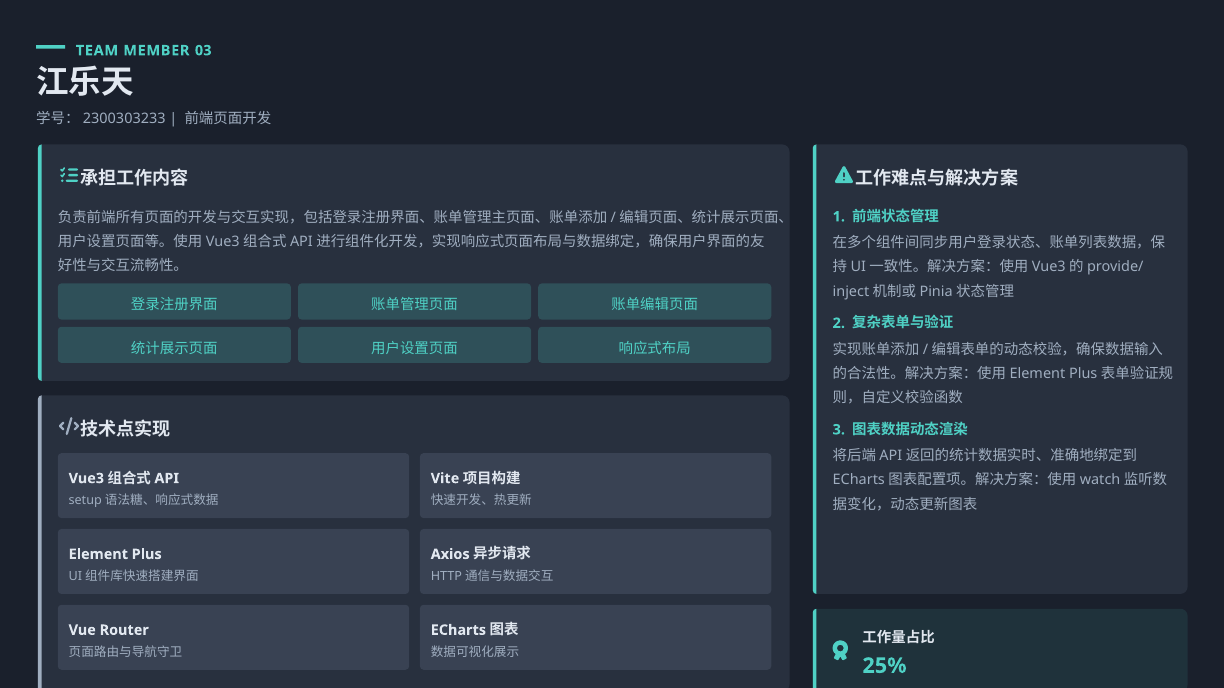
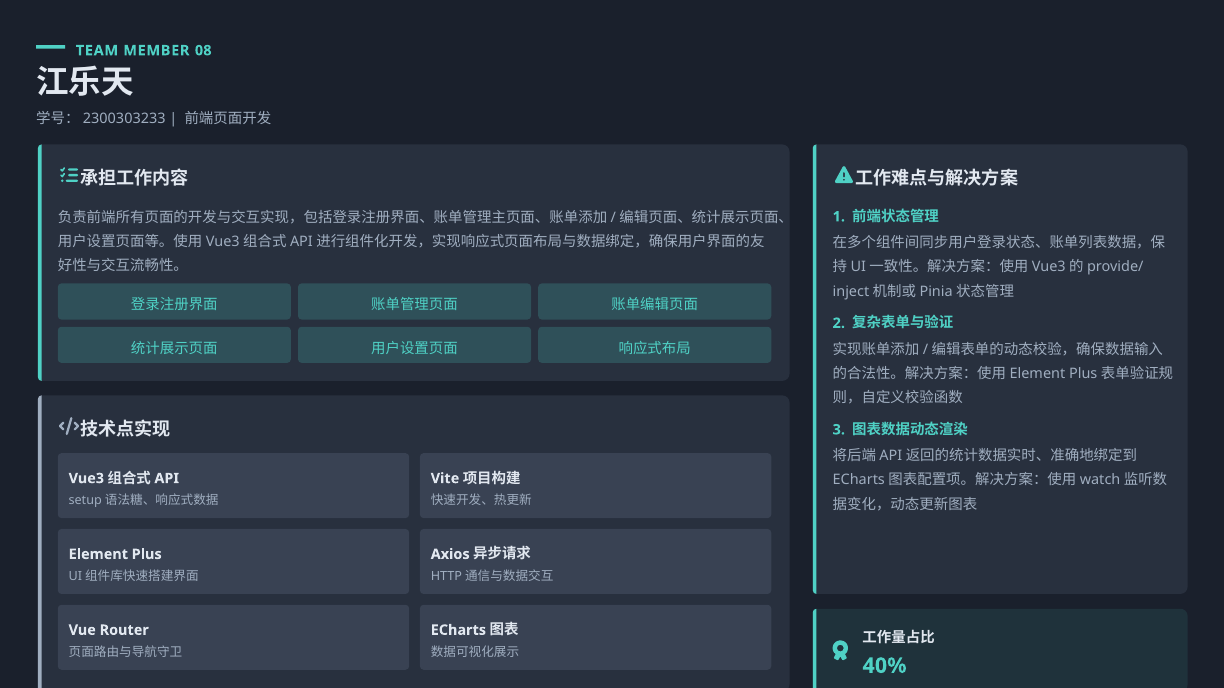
03: 03 -> 08
25%: 25% -> 40%
